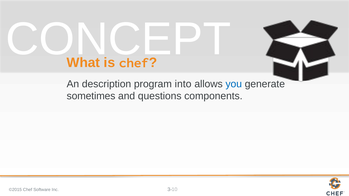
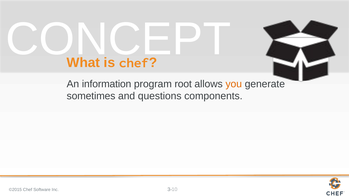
description: description -> information
into: into -> root
you colour: blue -> orange
